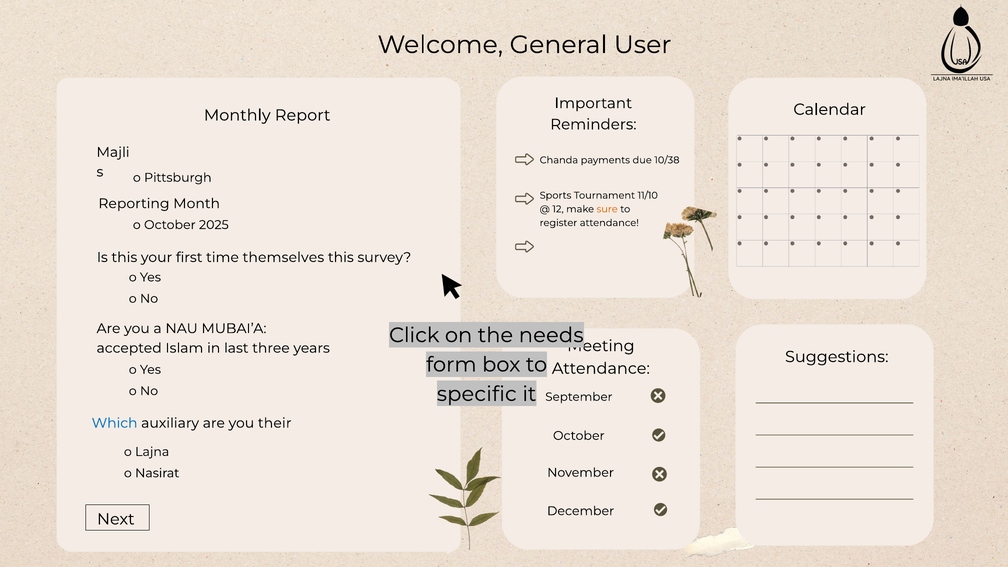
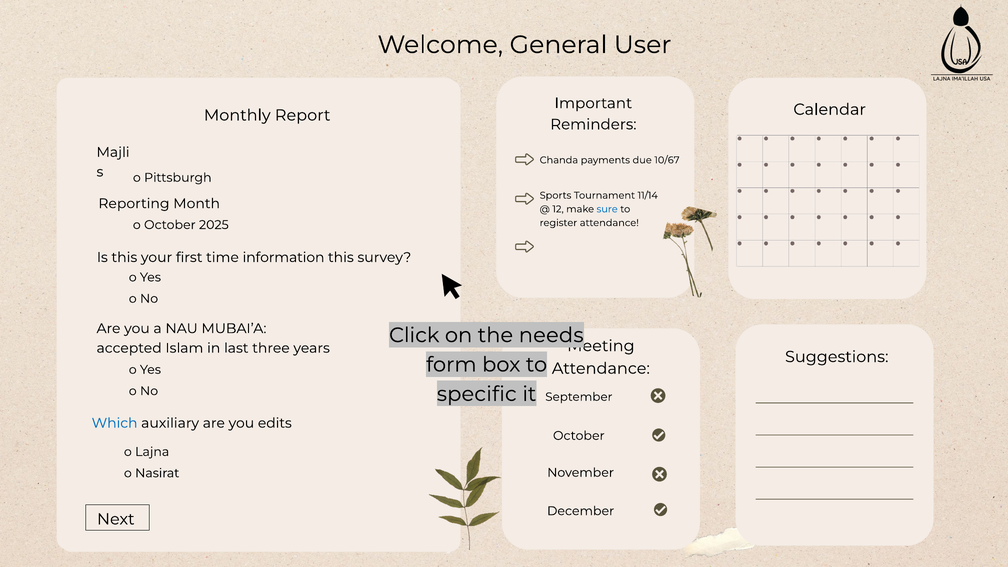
10/38: 10/38 -> 10/67
11/10: 11/10 -> 11/14
sure colour: orange -> blue
themselves: themselves -> information
their: their -> edits
